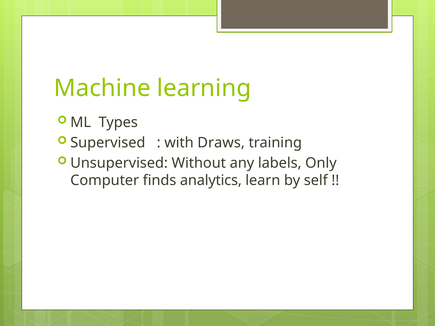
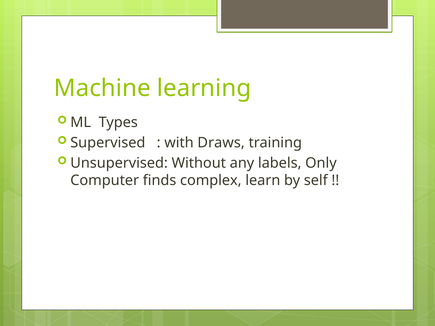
analytics: analytics -> complex
